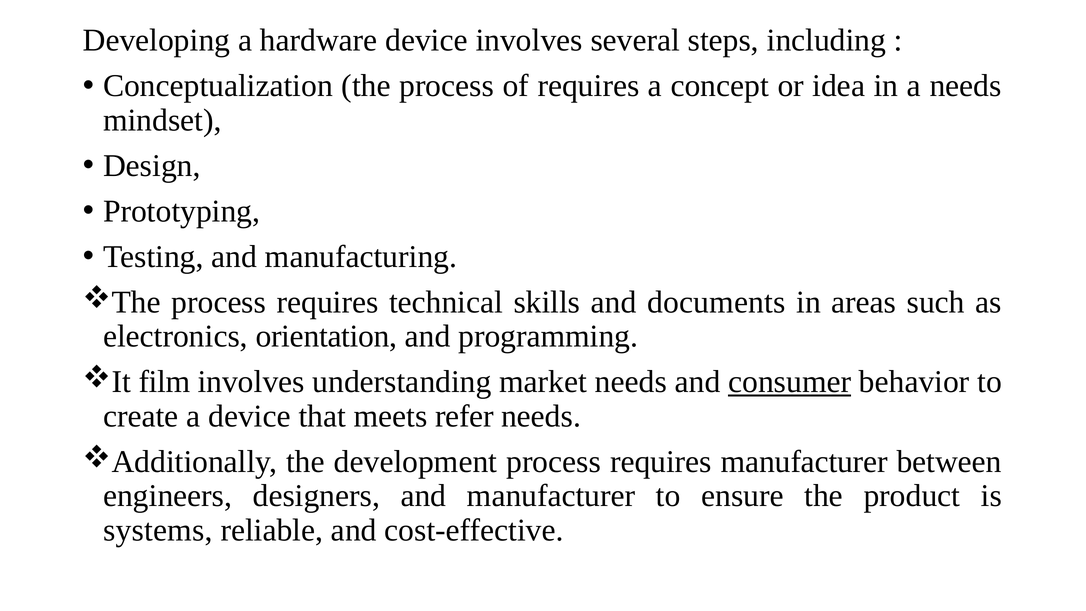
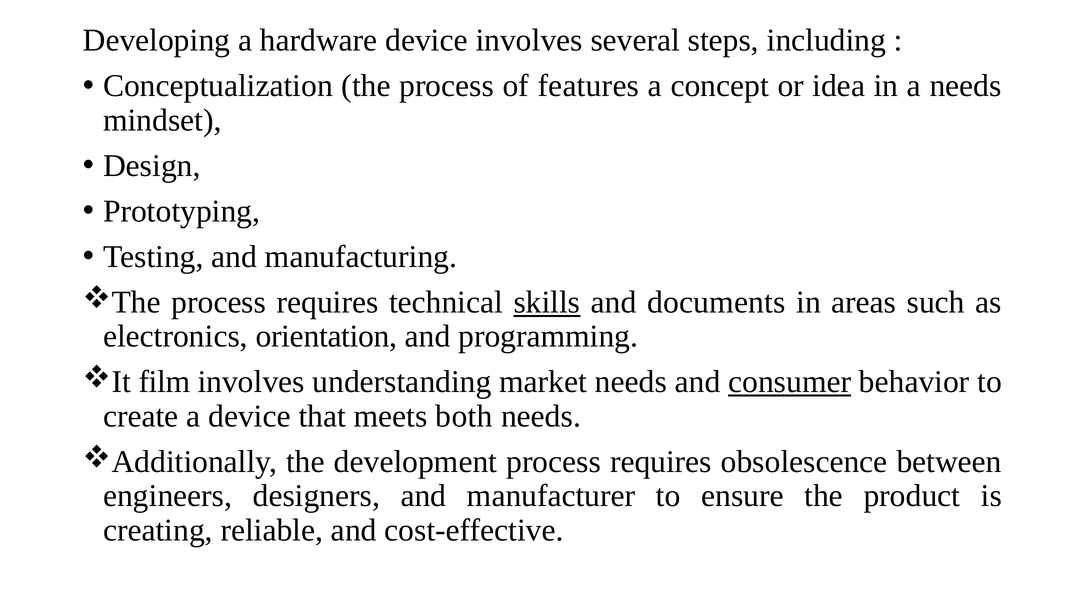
of requires: requires -> features
skills underline: none -> present
refer: refer -> both
requires manufacturer: manufacturer -> obsolescence
systems: systems -> creating
